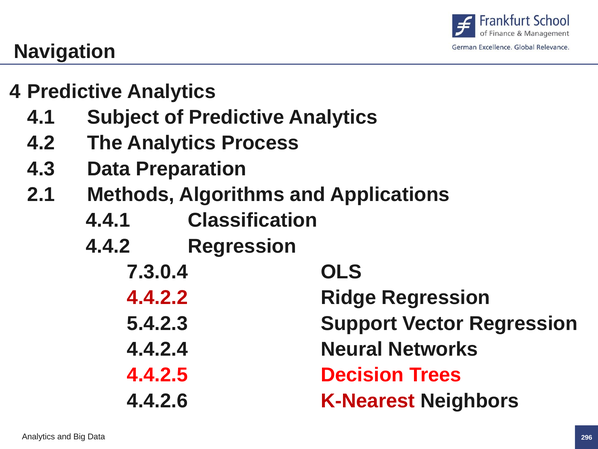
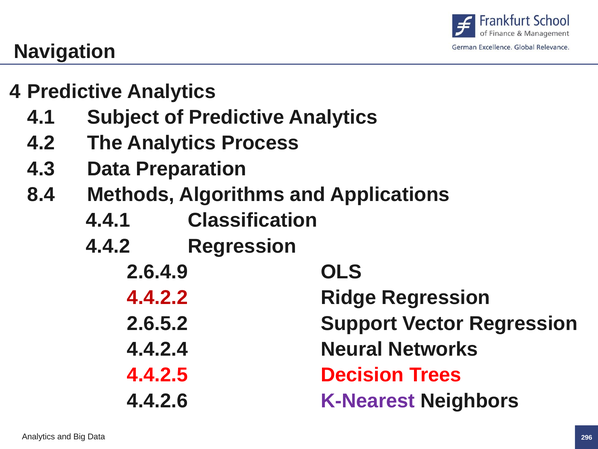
2.1: 2.1 -> 8.4
7.3.0.4: 7.3.0.4 -> 2.6.4.9
5.4.2.3: 5.4.2.3 -> 2.6.5.2
K-Nearest colour: red -> purple
